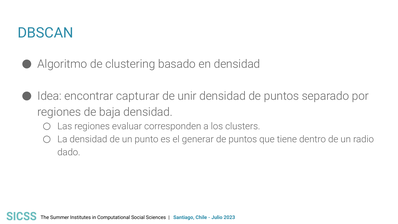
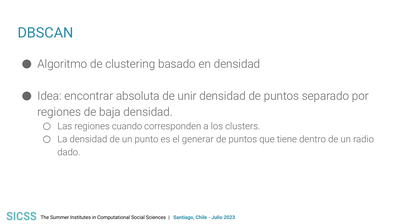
capturar: capturar -> absoluta
evaluar: evaluar -> cuando
